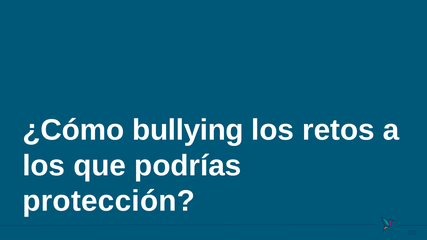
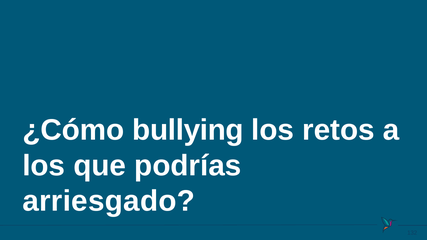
protección: protección -> arriesgado
